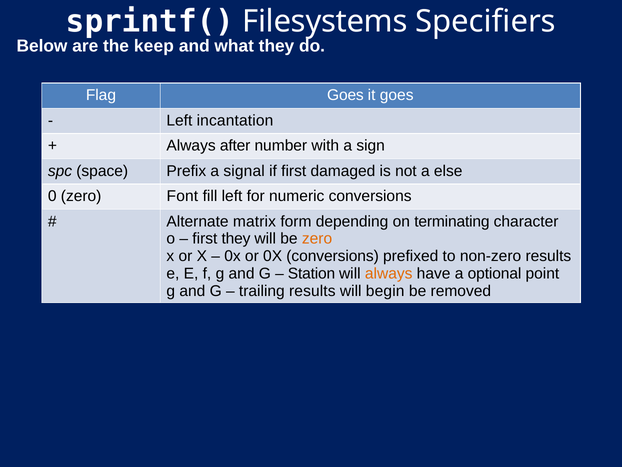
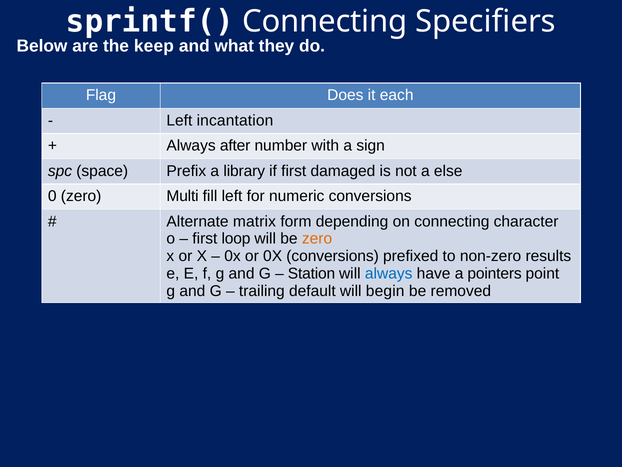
sprintf( Filesystems: Filesystems -> Connecting
Flag Goes: Goes -> Does
it goes: goes -> each
signal: signal -> library
Font: Font -> Multi
on terminating: terminating -> connecting
first they: they -> loop
always at (389, 273) colour: orange -> blue
optional: optional -> pointers
trailing results: results -> default
